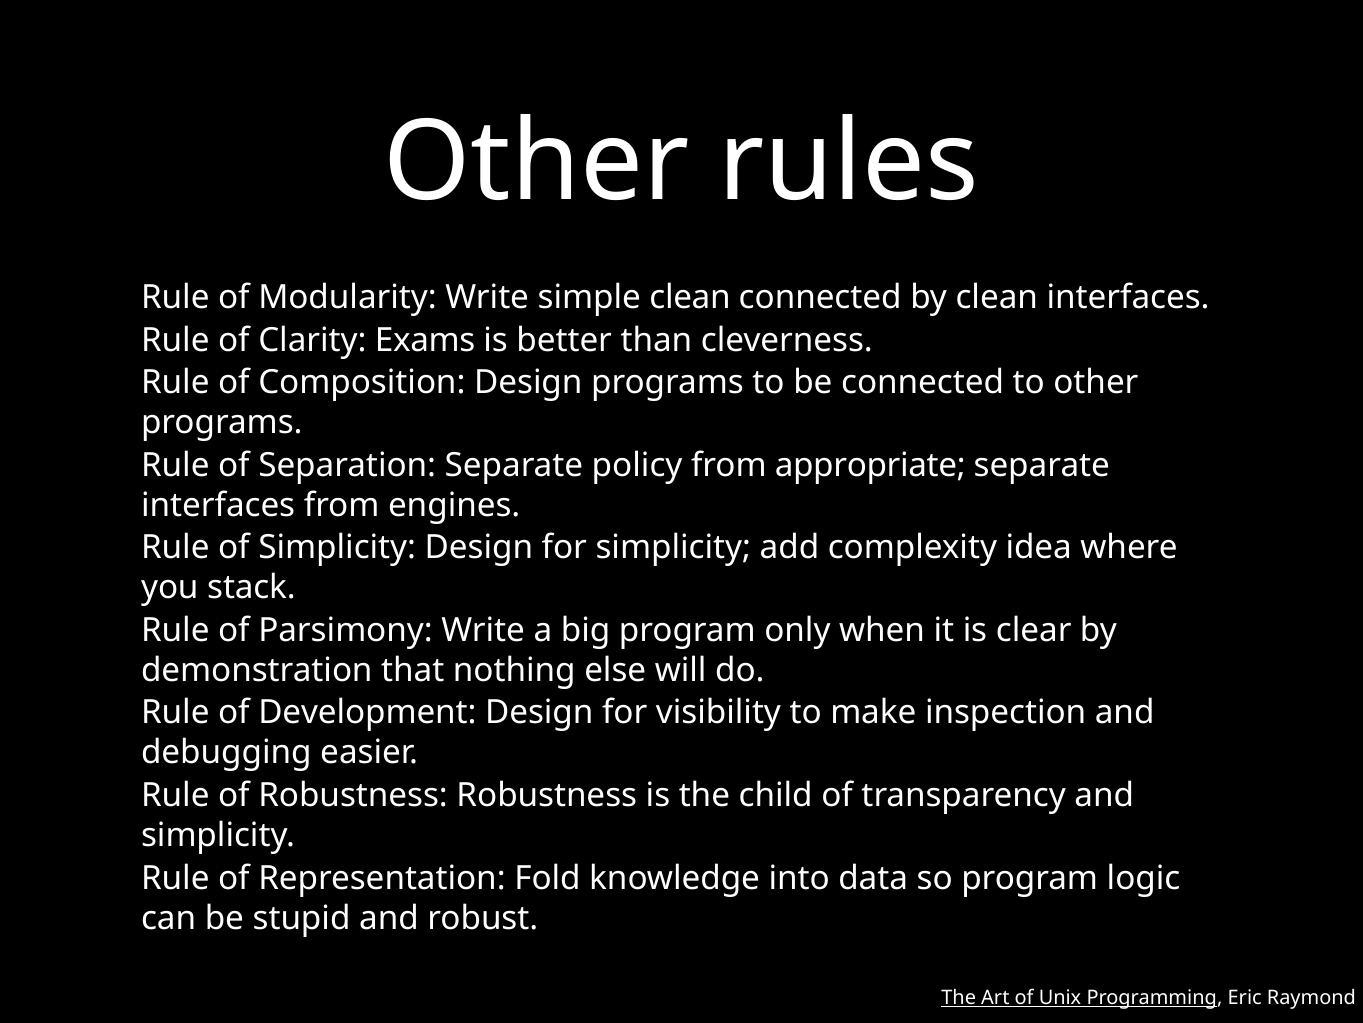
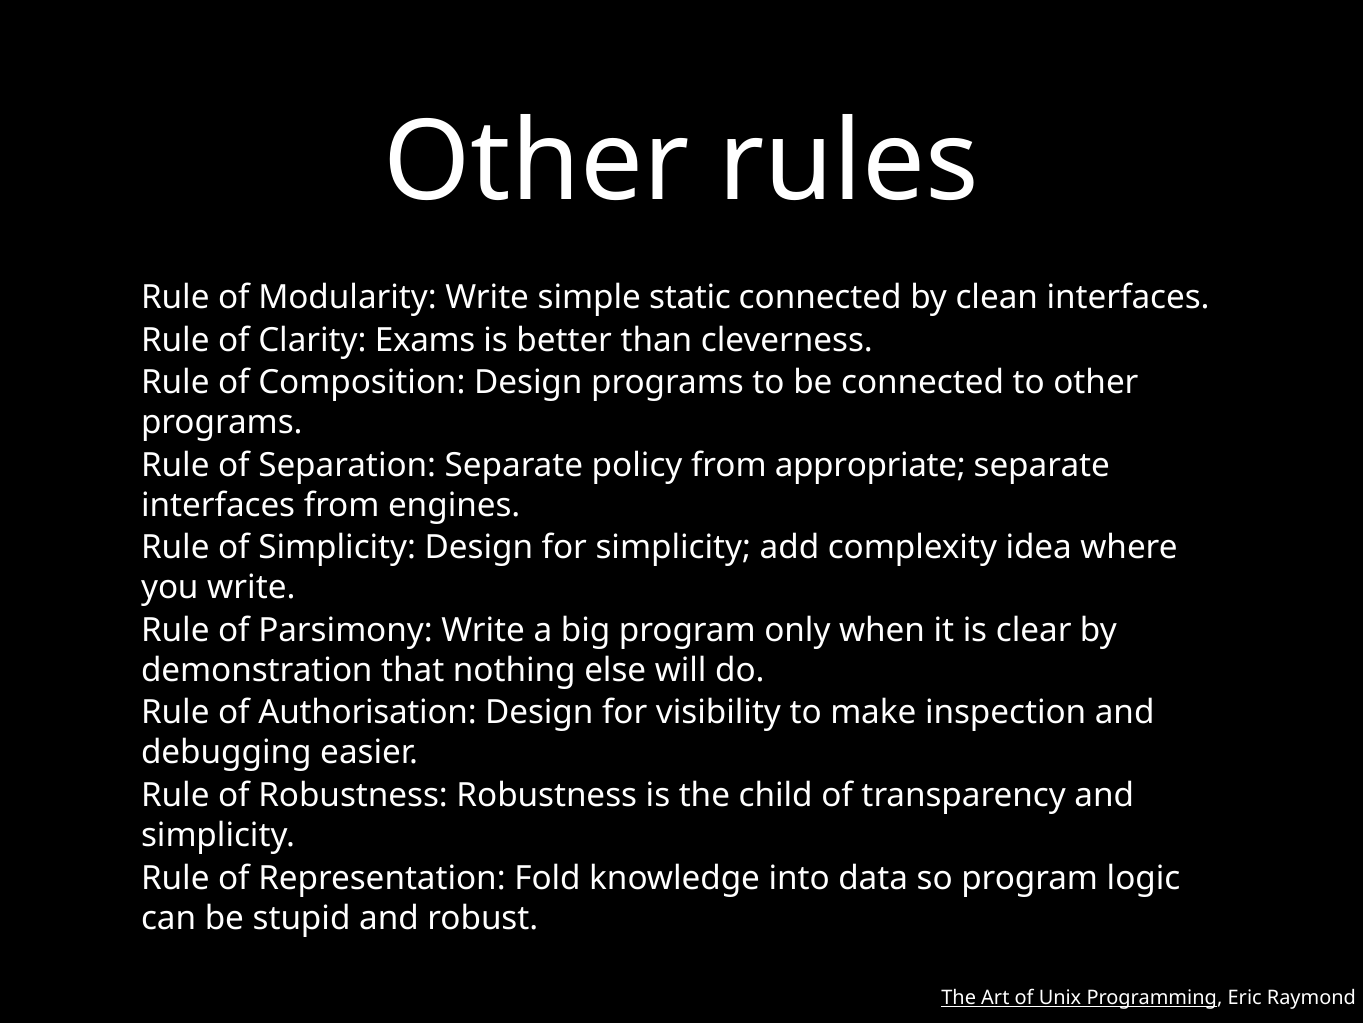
simple clean: clean -> static
you stack: stack -> write
Development: Development -> Authorisation
